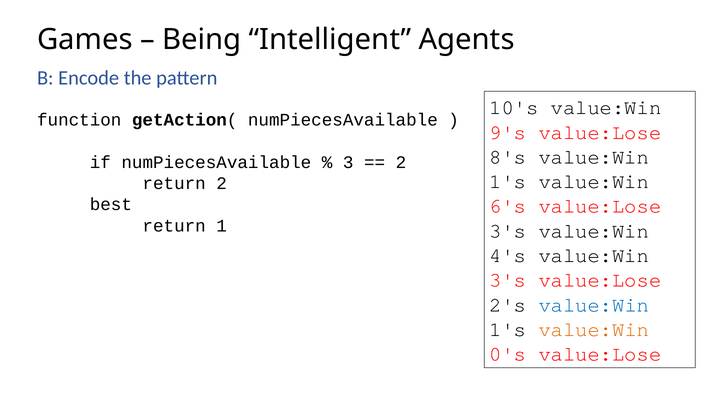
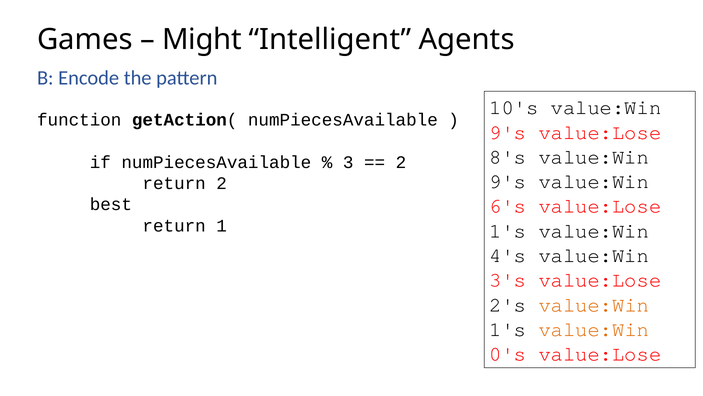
Being: Being -> Might
1's at (508, 181): 1's -> 9's
3's at (508, 231): 3's -> 1's
value:Win at (594, 304) colour: blue -> orange
